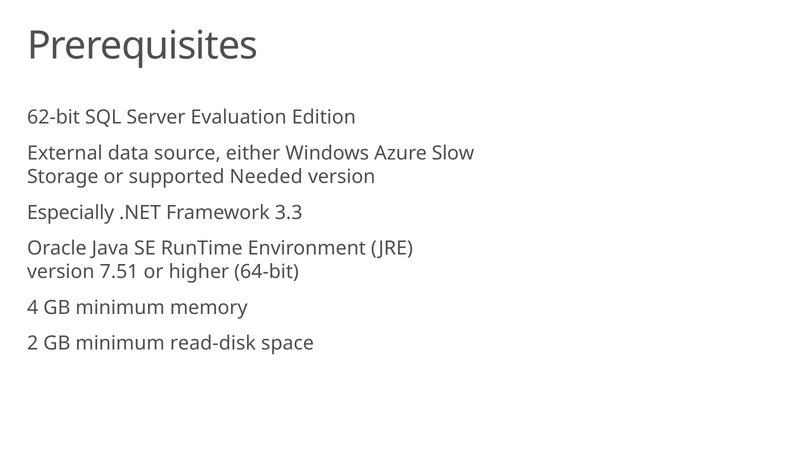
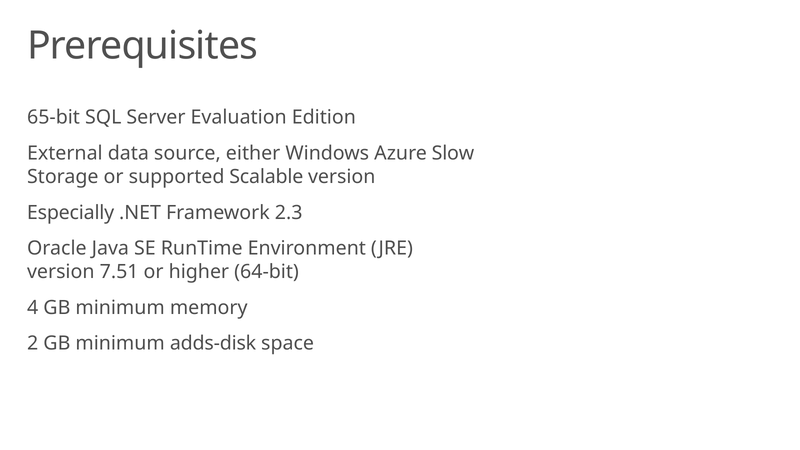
62-bit: 62-bit -> 65-bit
Needed: Needed -> Scalable
3.3: 3.3 -> 2.3
read-disk: read-disk -> adds-disk
